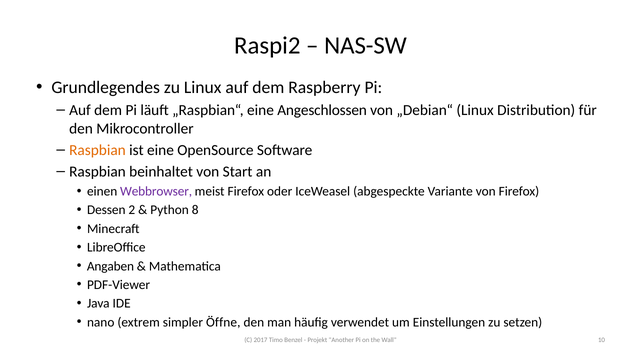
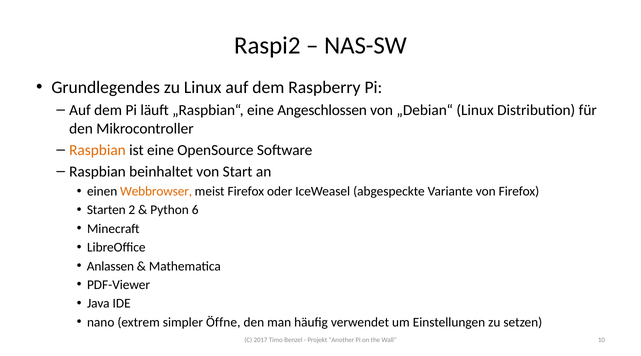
Webbrowser colour: purple -> orange
Dessen: Dessen -> Starten
8: 8 -> 6
Angaben: Angaben -> Anlassen
